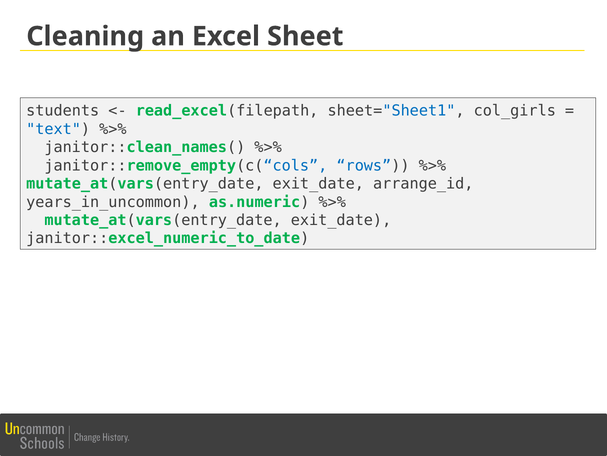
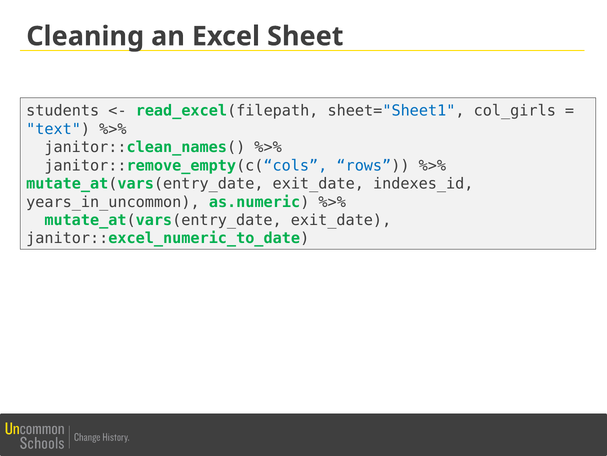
arrange_id: arrange_id -> indexes_id
